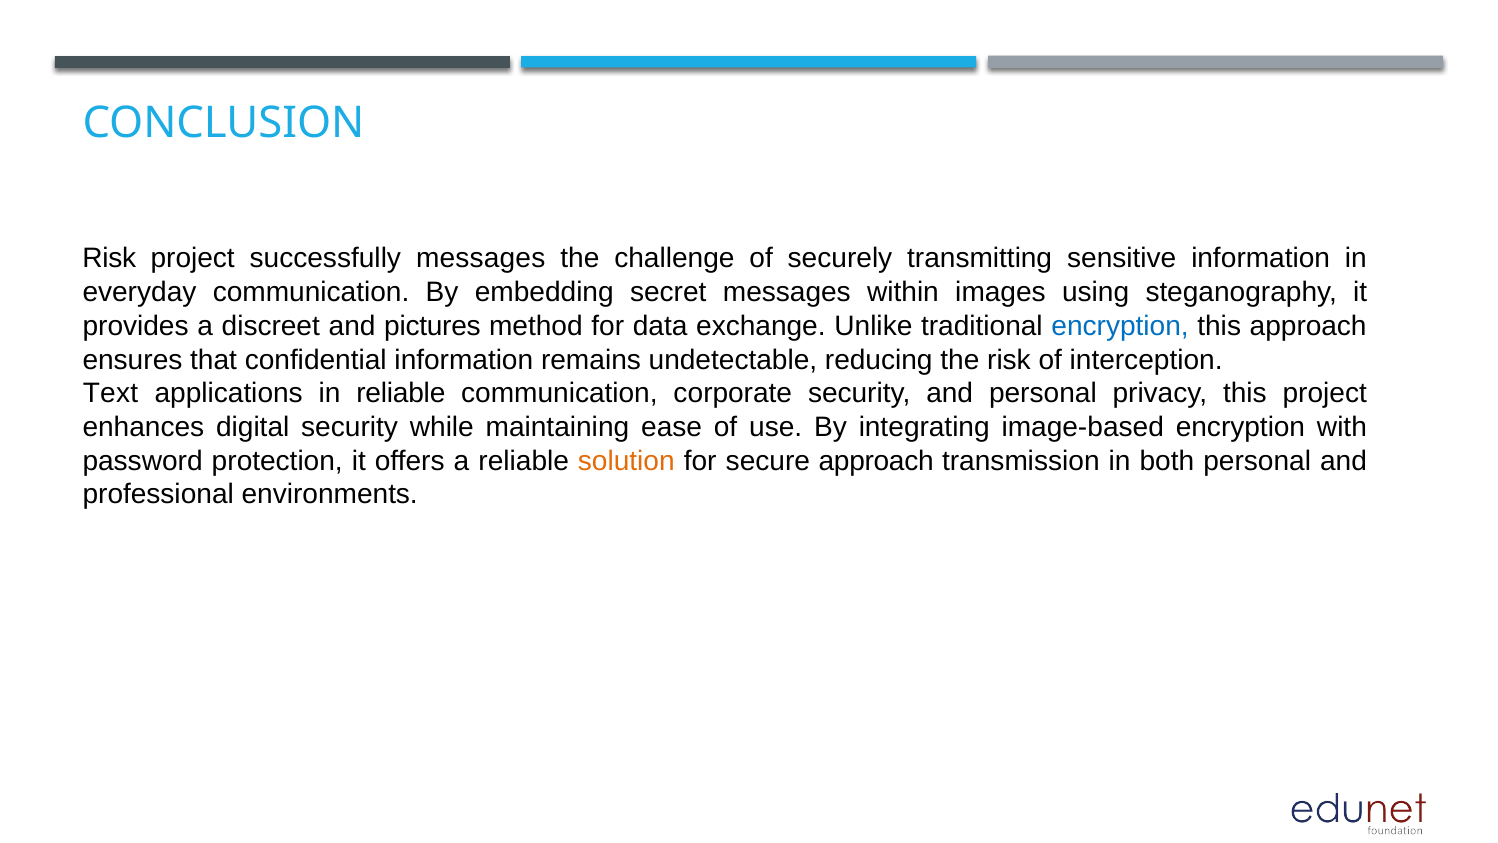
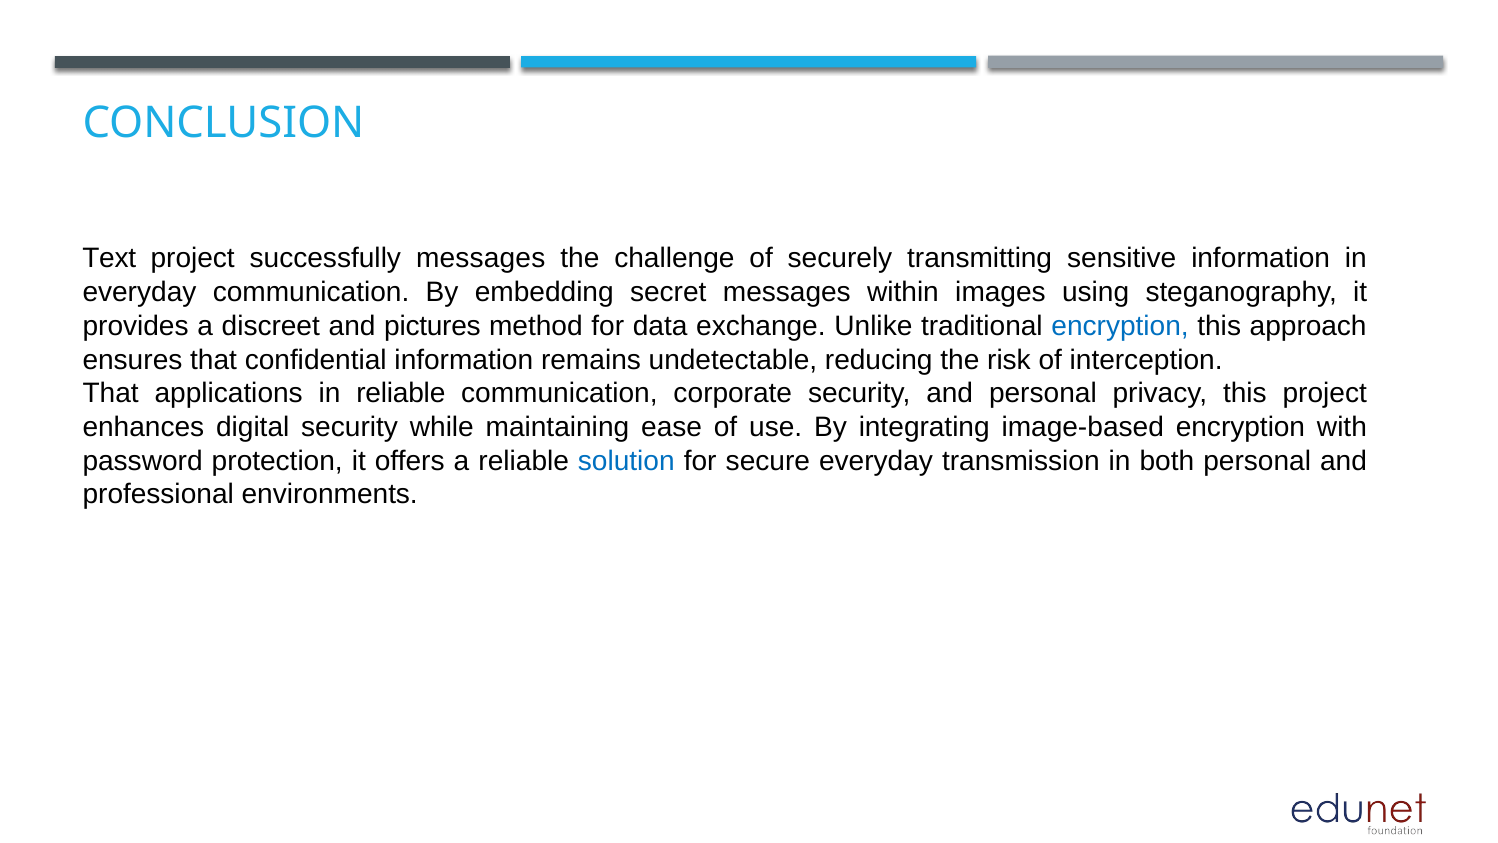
Risk at (109, 258): Risk -> Text
Text at (110, 393): Text -> That
solution colour: orange -> blue
secure approach: approach -> everyday
